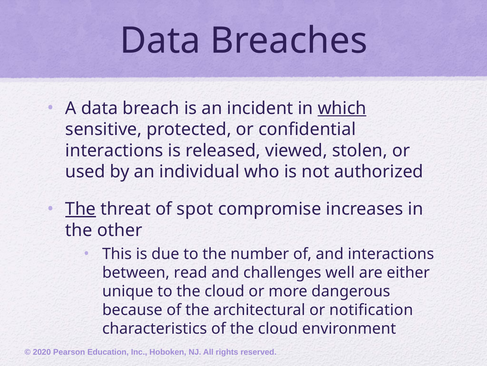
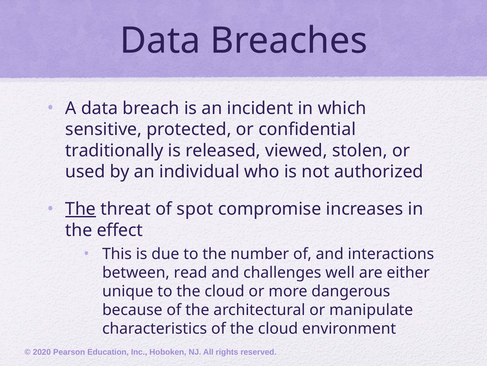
which underline: present -> none
interactions at (114, 150): interactions -> traditionally
other: other -> effect
notification: notification -> manipulate
